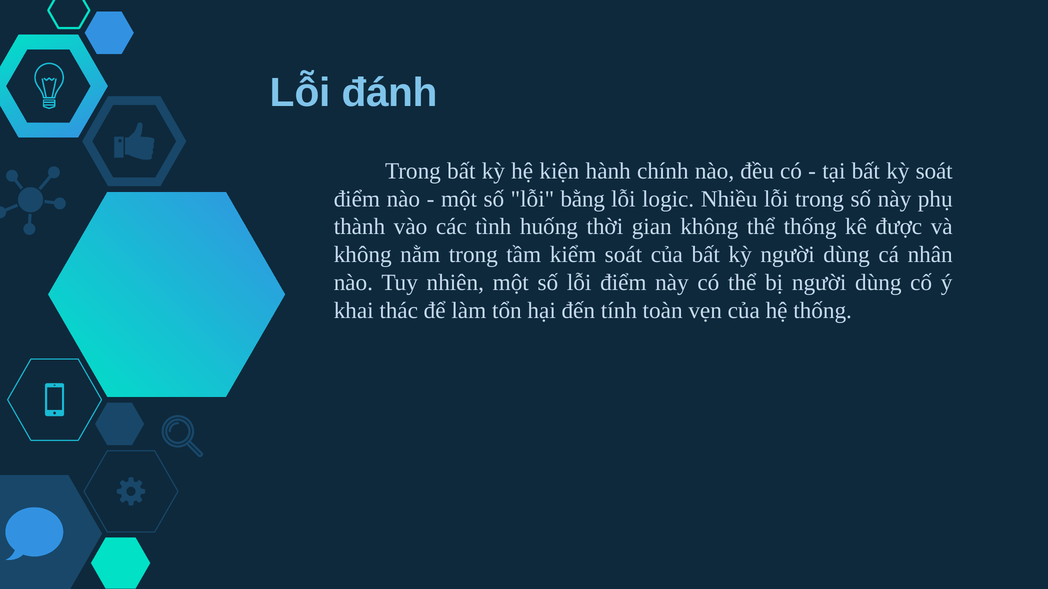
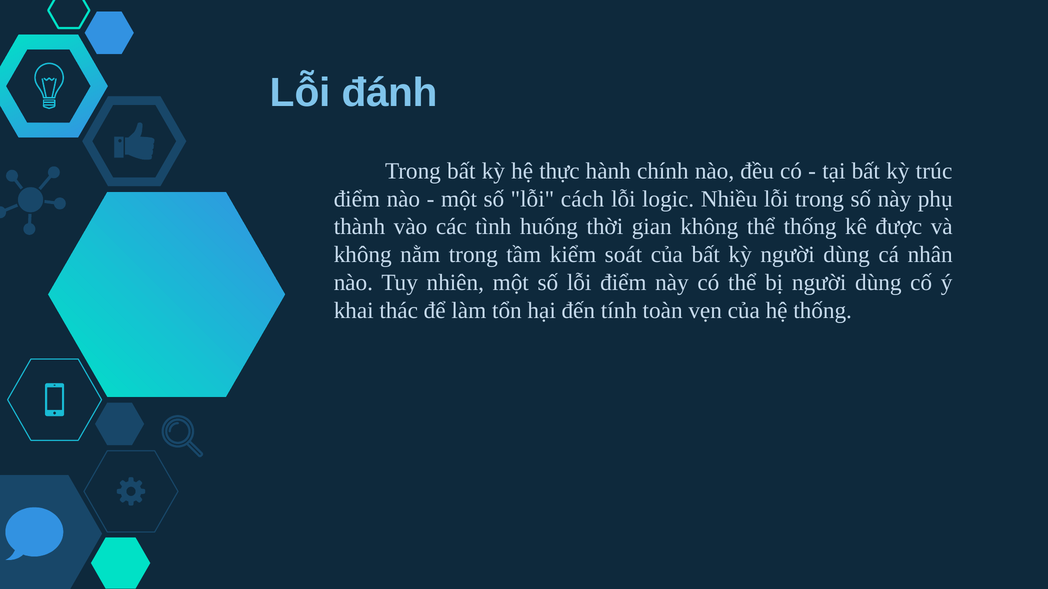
kiện: kiện -> thực
kỳ soát: soát -> trúc
bằng: bằng -> cách
